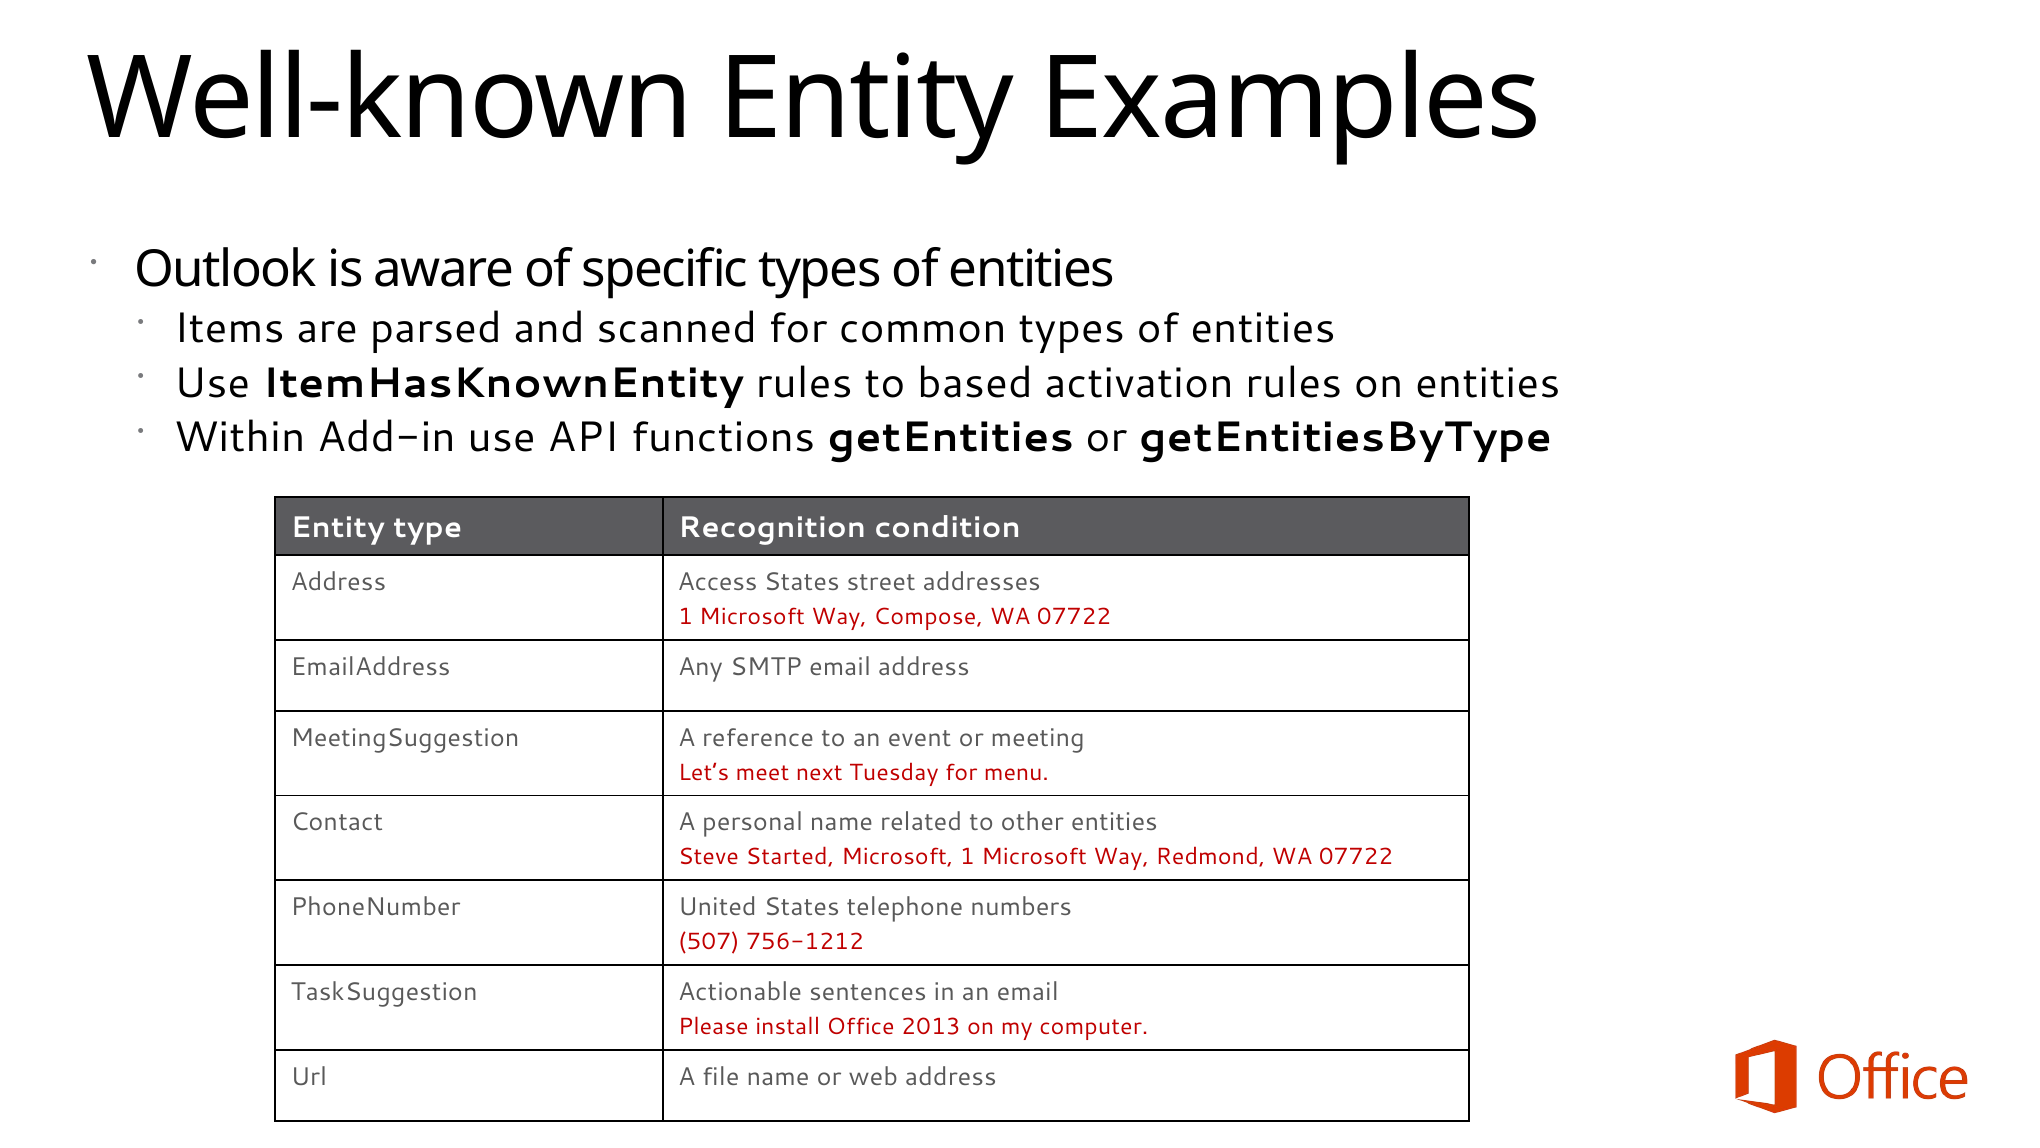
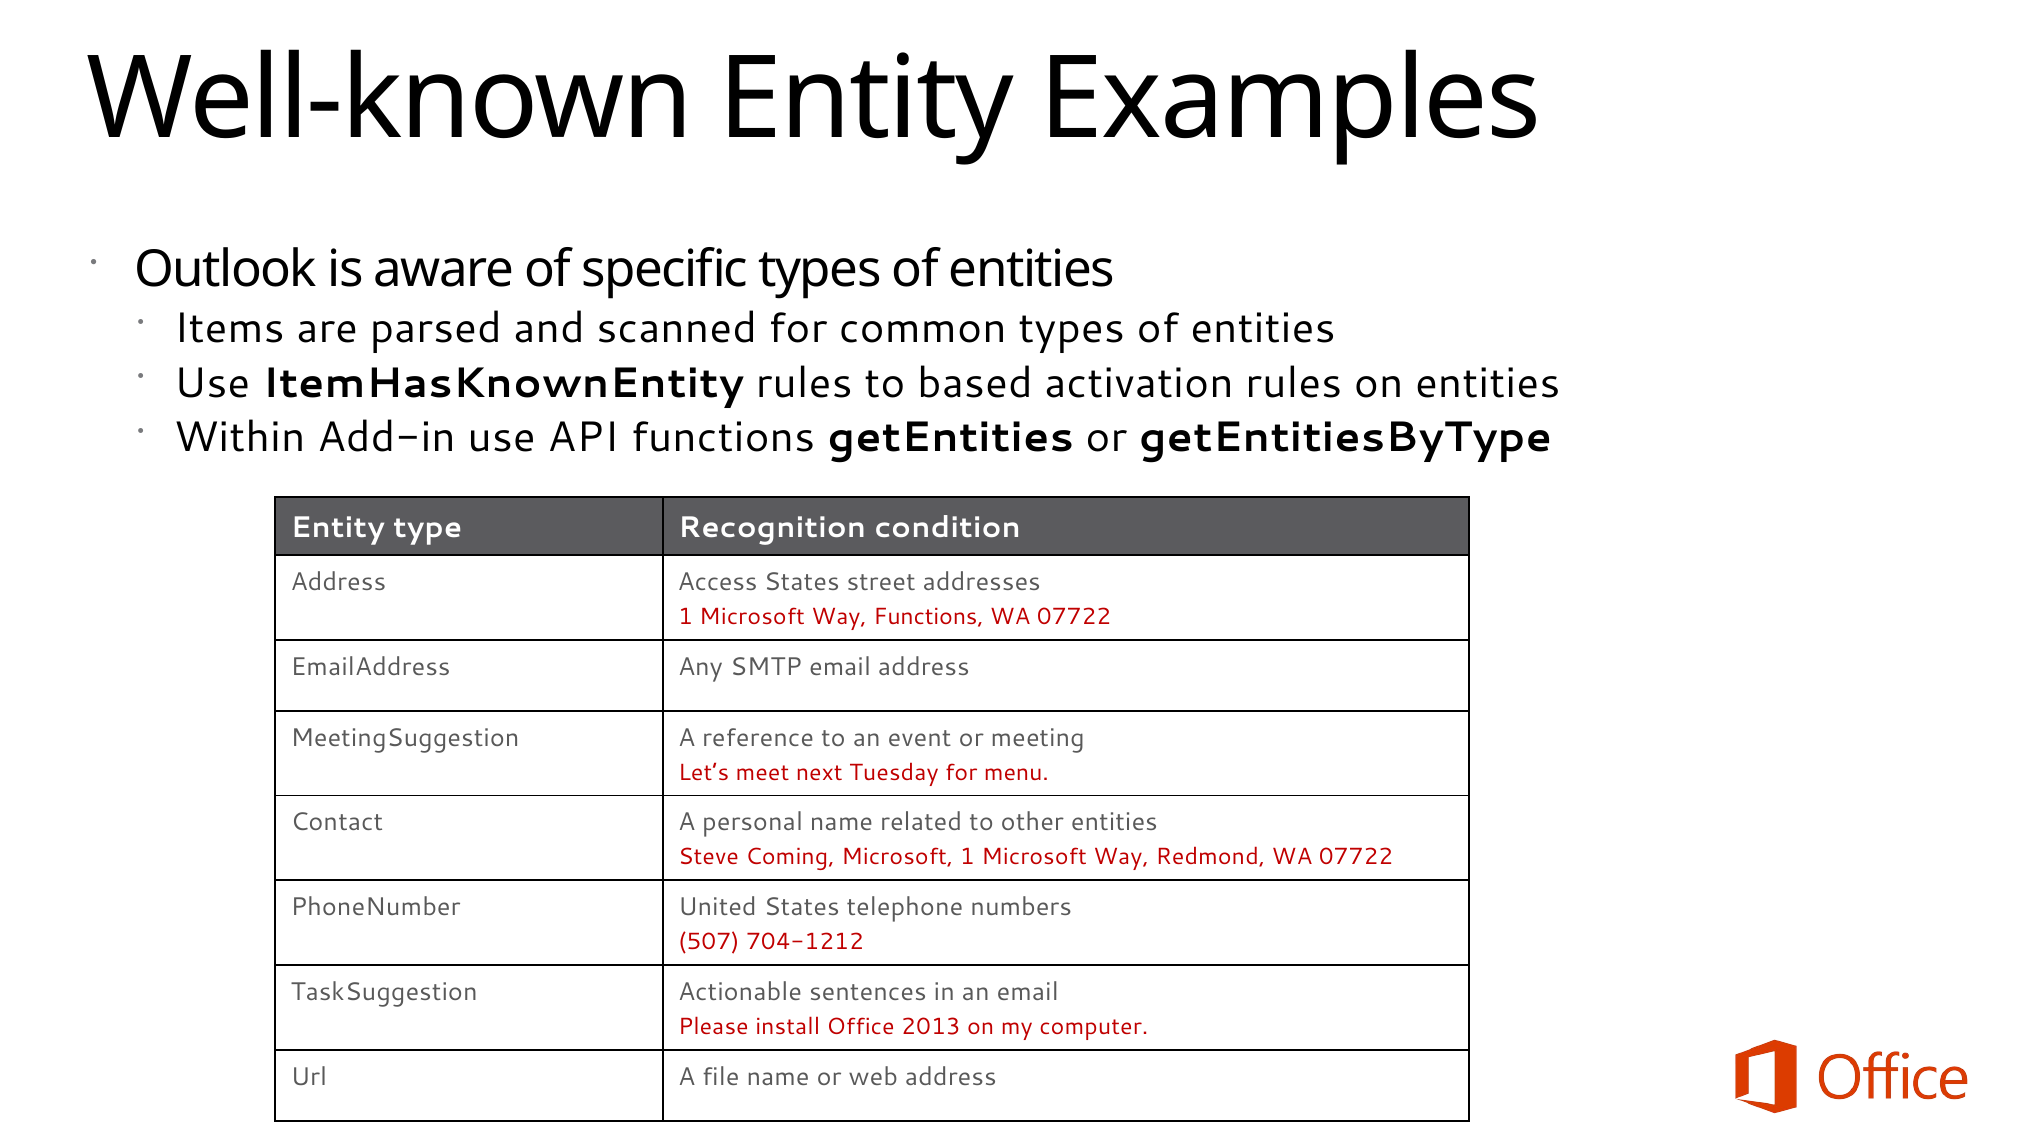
Way Compose: Compose -> Functions
Started: Started -> Coming
756-1212: 756-1212 -> 704-1212
